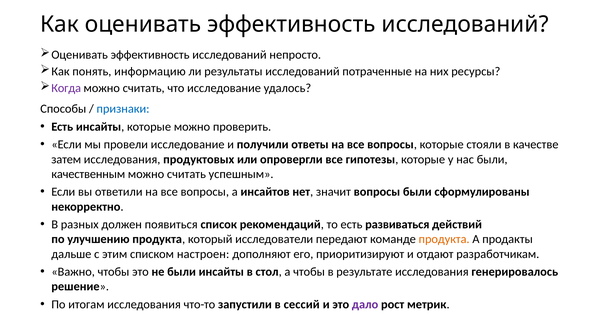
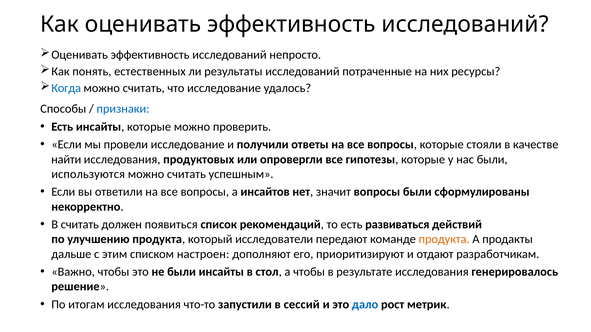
информацию: информацию -> естественных
Когда colour: purple -> blue
затем: затем -> найти
качественным: качественным -> используются
В разных: разных -> считать
дало colour: purple -> blue
